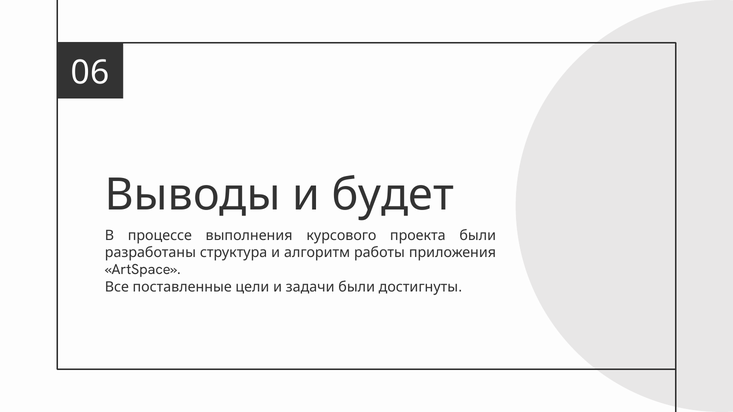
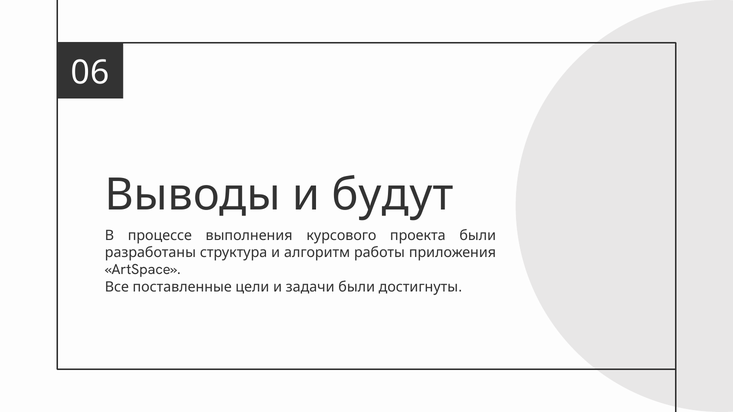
будет: будет -> будут
